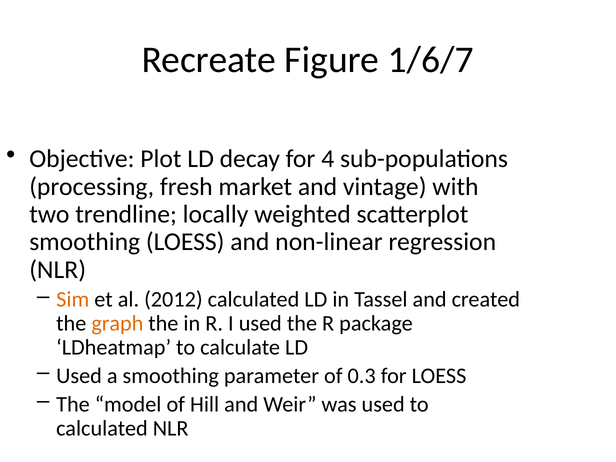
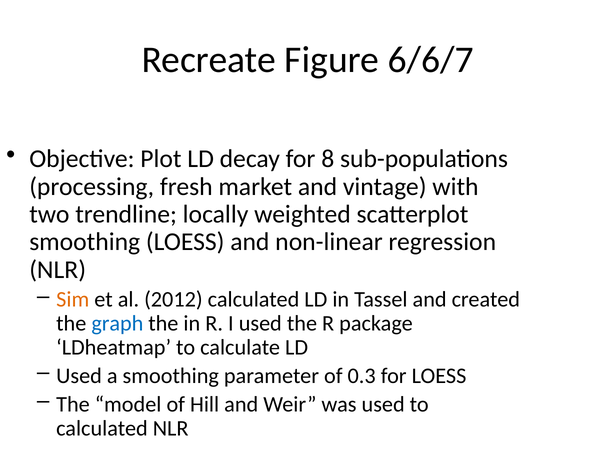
1/6/7: 1/6/7 -> 6/6/7
4: 4 -> 8
graph colour: orange -> blue
